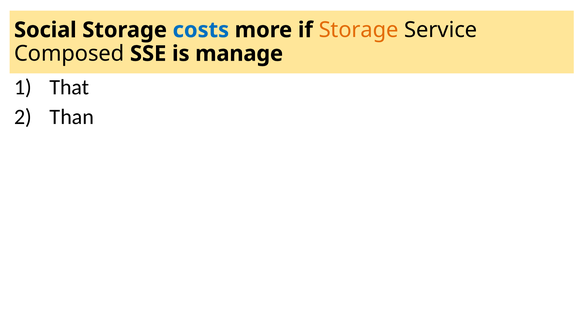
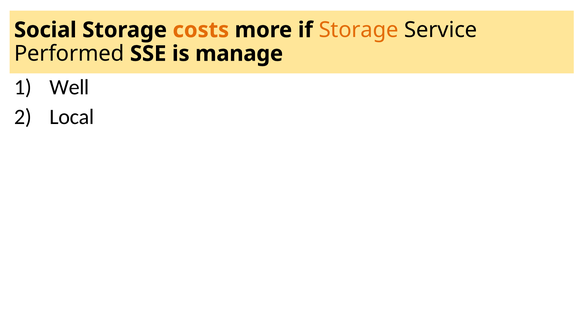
costs colour: blue -> orange
Composed: Composed -> Performed
That: That -> Well
Than: Than -> Local
